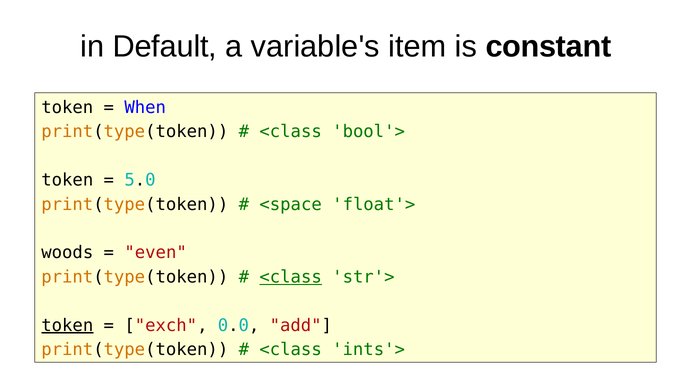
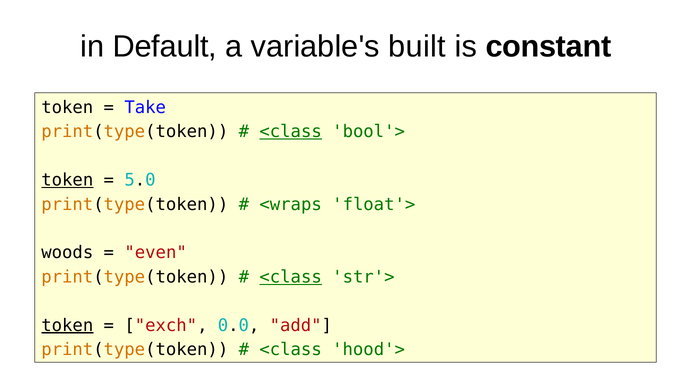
item: item -> built
When: When -> Take
<class at (291, 132) underline: none -> present
token at (67, 180) underline: none -> present
<space: <space -> <wraps
ints'>: ints'> -> hood'>
